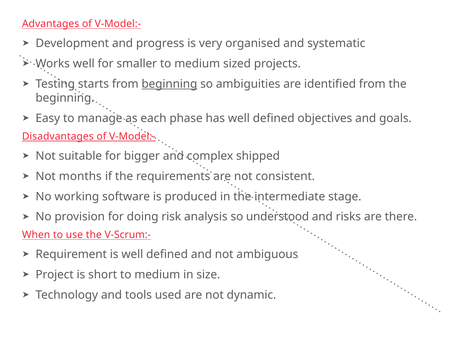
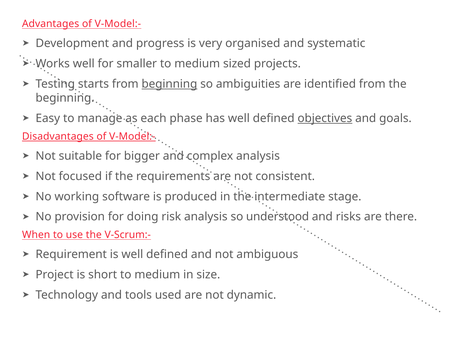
objectives underline: none -> present
complex shipped: shipped -> analysis
months: months -> focused
